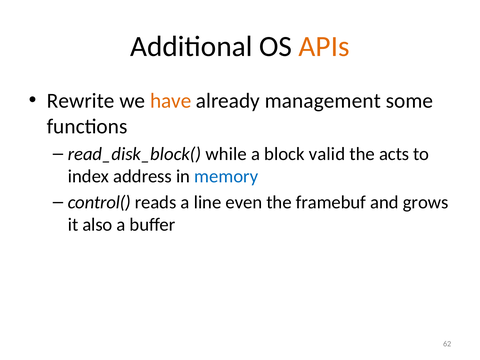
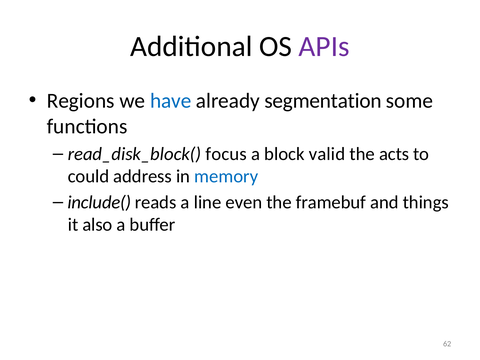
APIs colour: orange -> purple
Rewrite: Rewrite -> Regions
have colour: orange -> blue
management: management -> segmentation
while: while -> focus
index: index -> could
control(: control( -> include(
grows: grows -> things
